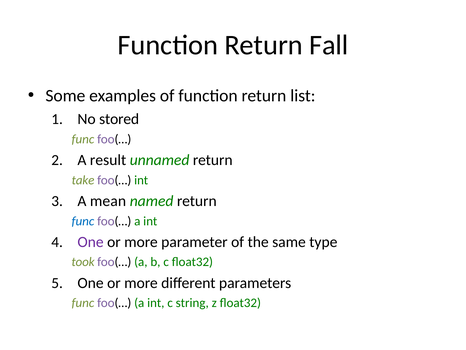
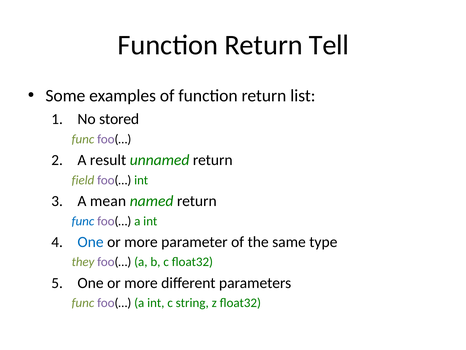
Fall: Fall -> Tell
take: take -> field
One at (91, 242) colour: purple -> blue
took: took -> they
